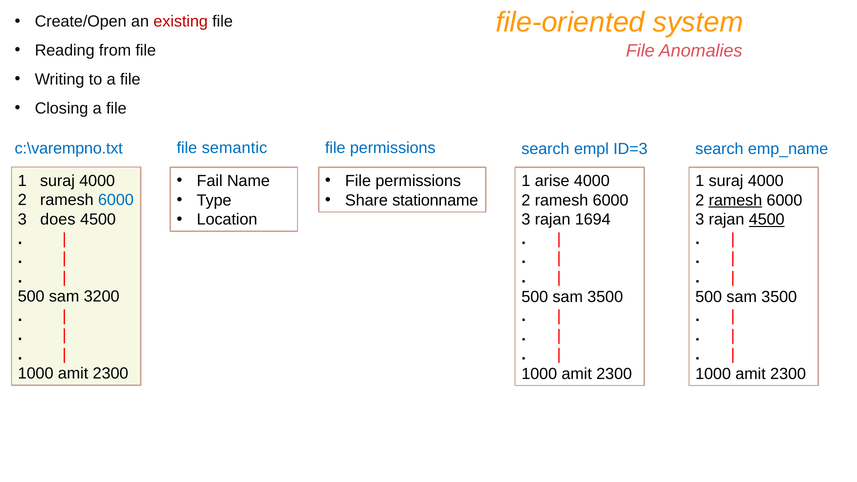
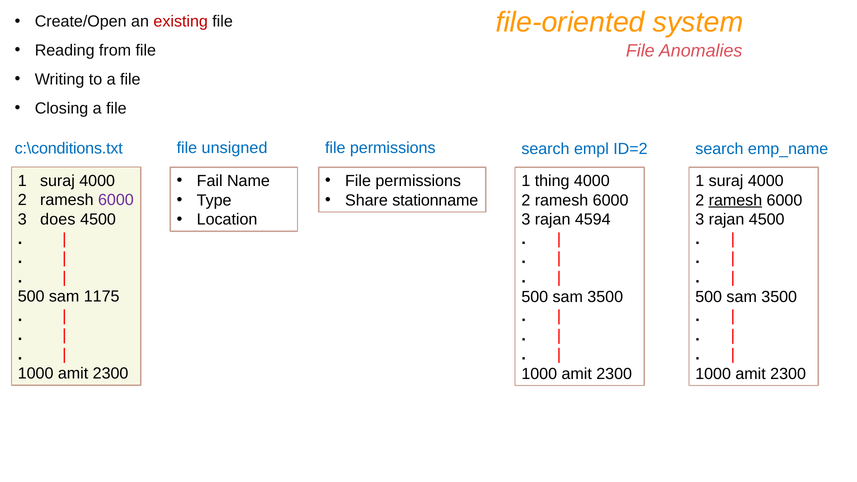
semantic: semantic -> unsigned
ID=3: ID=3 -> ID=2
c:\varempno.txt: c:\varempno.txt -> c:\conditions.txt
arise: arise -> thing
6000 at (116, 200) colour: blue -> purple
1694: 1694 -> 4594
4500 at (767, 220) underline: present -> none
3200: 3200 -> 1175
